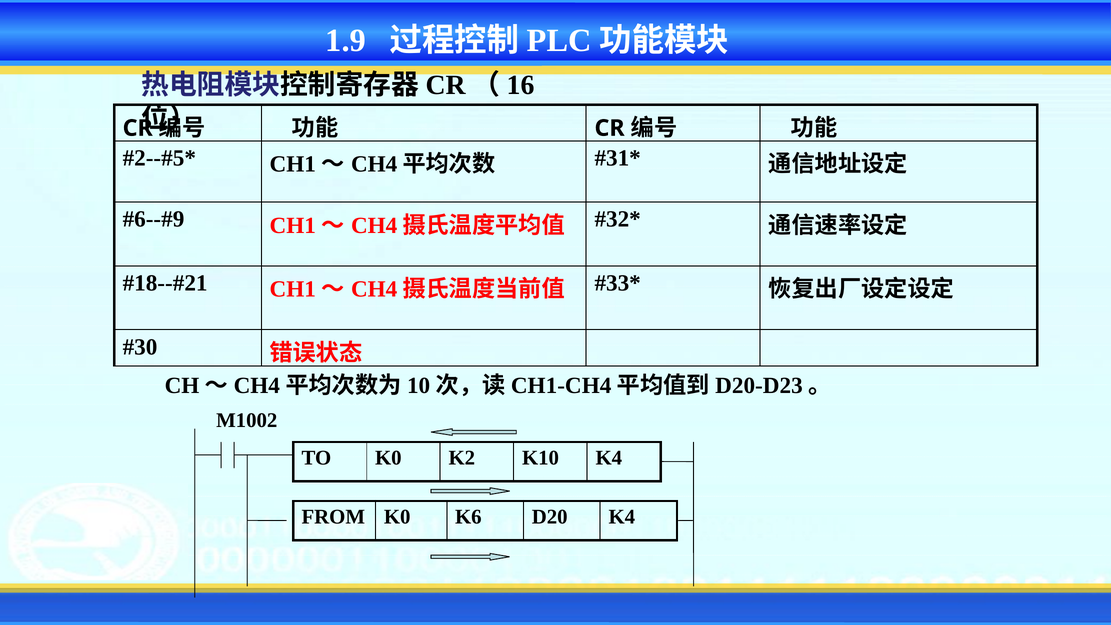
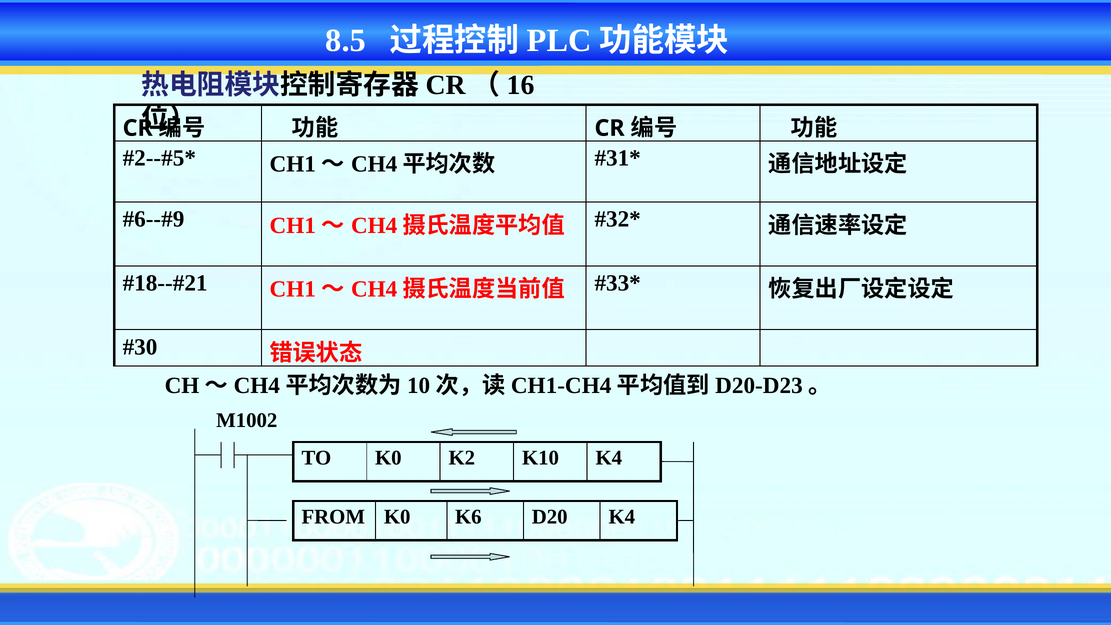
1.9: 1.9 -> 8.5
